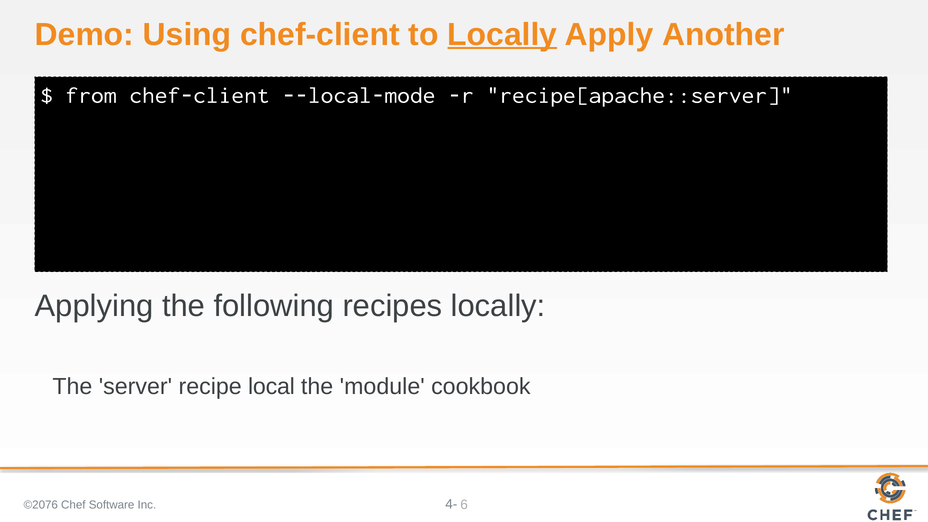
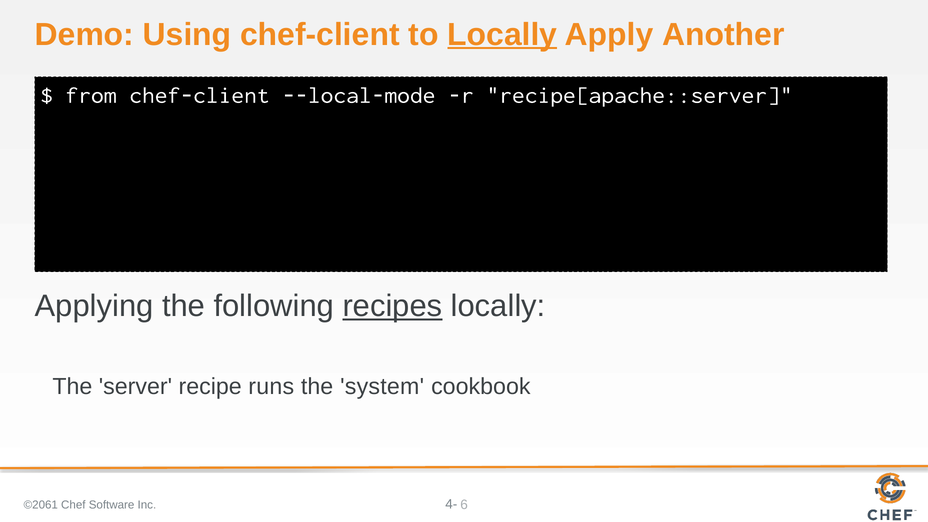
recipes underline: none -> present
local: local -> runs
module: module -> system
©2076: ©2076 -> ©2061
